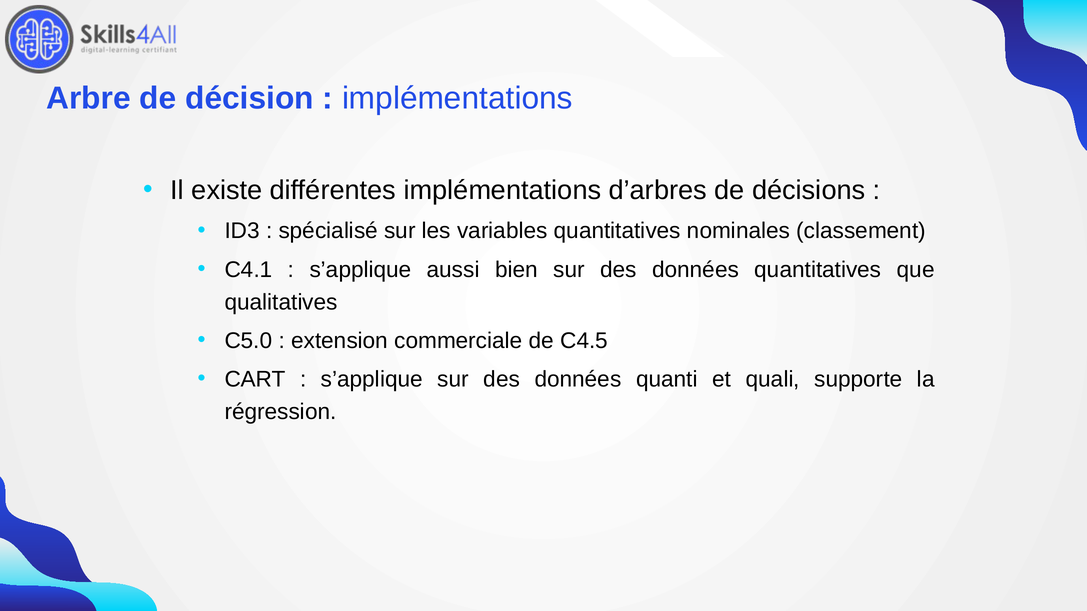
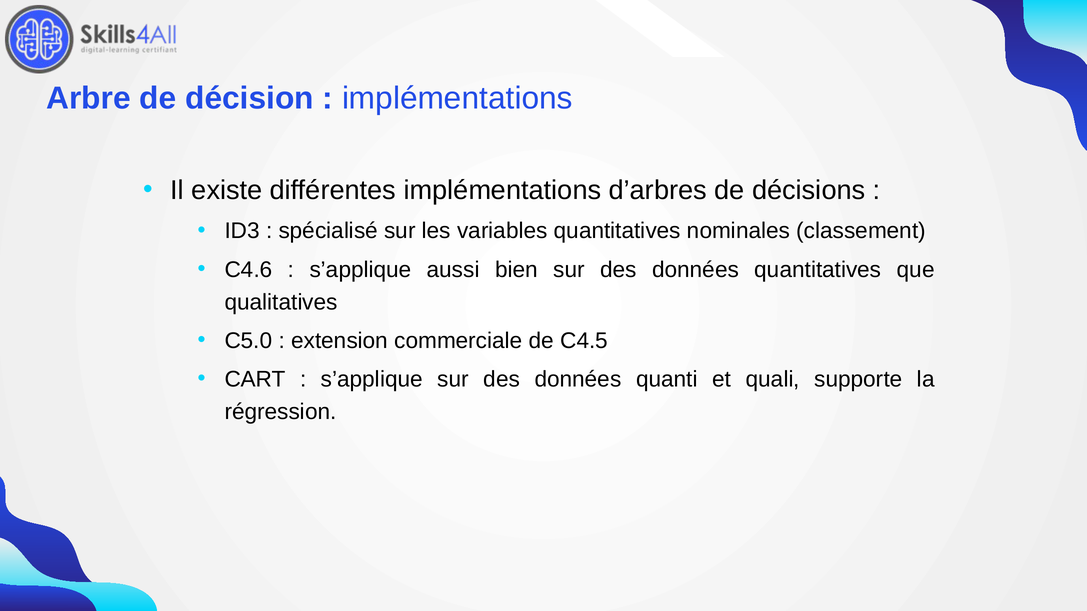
C4.1: C4.1 -> C4.6
